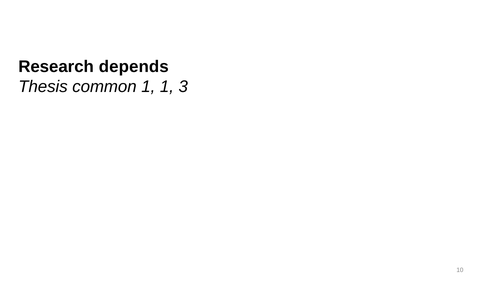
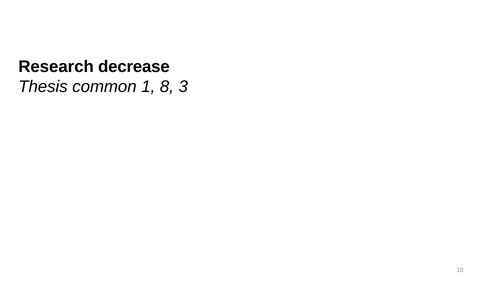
depends: depends -> decrease
1 1: 1 -> 8
